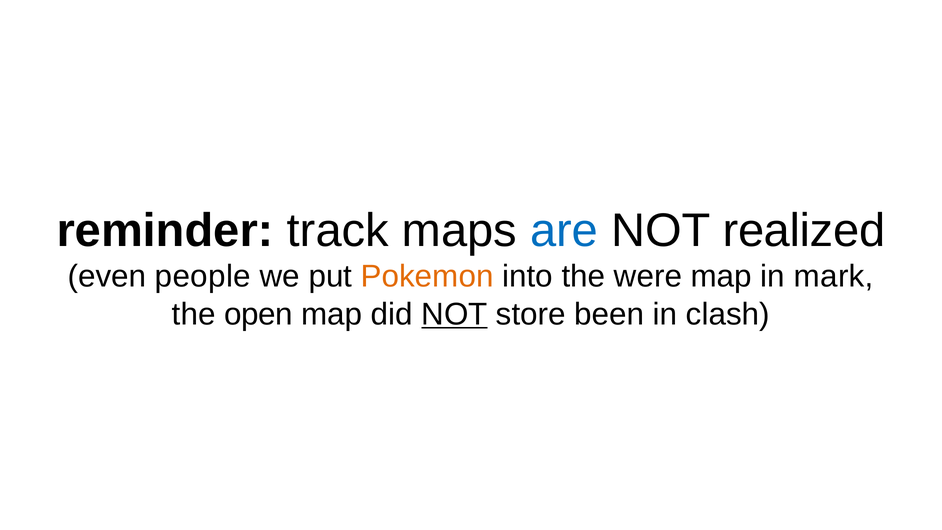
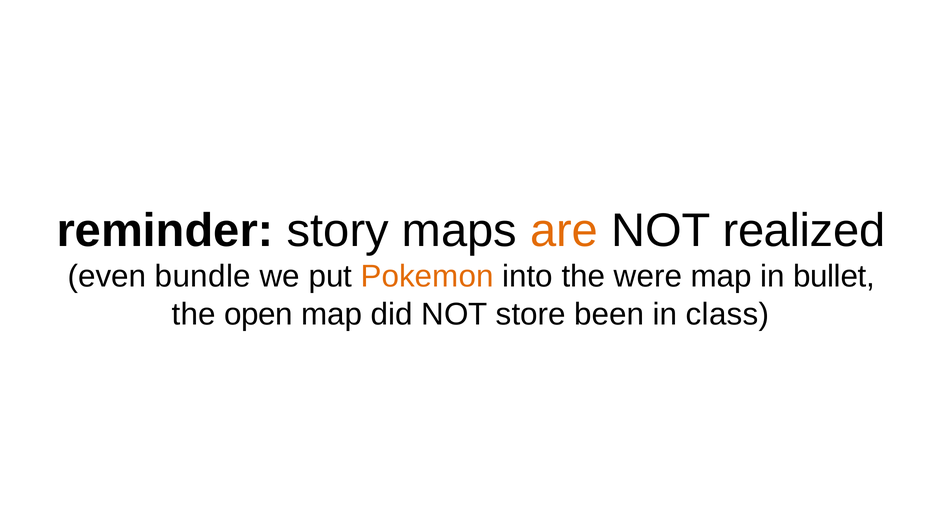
track: track -> story
are colour: blue -> orange
people: people -> bundle
mark: mark -> bullet
NOT at (454, 314) underline: present -> none
clash: clash -> class
